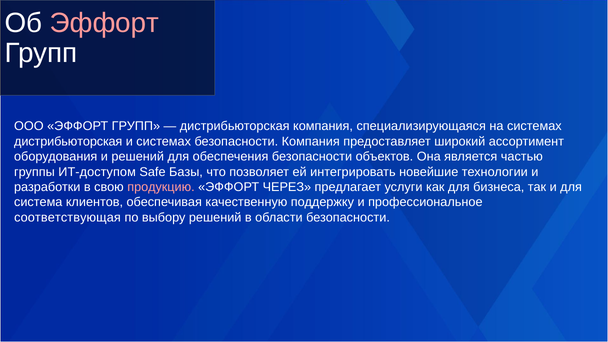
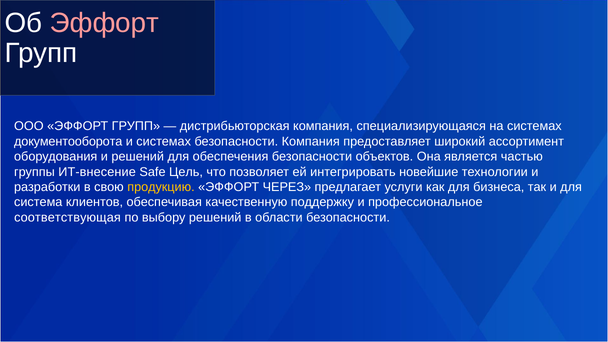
дистрибьюторская at (68, 141): дистрибьюторская -> документооборота
ИТ-доступом: ИТ-доступом -> ИТ-внесение
Базы: Базы -> Цель
продукцию colour: pink -> yellow
